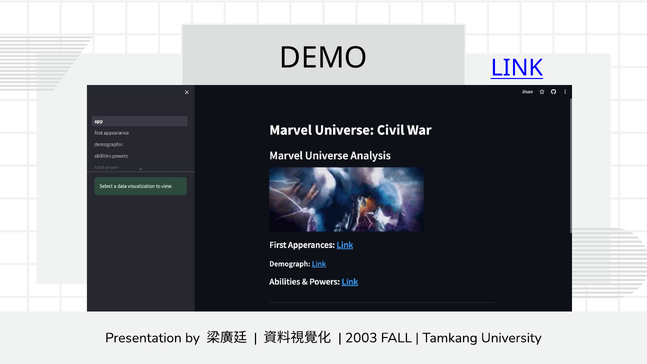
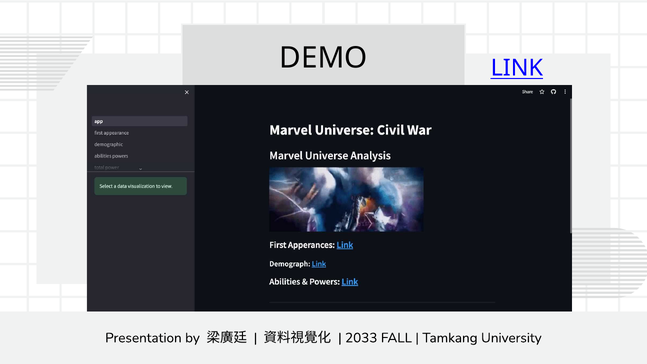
2003: 2003 -> 2033
